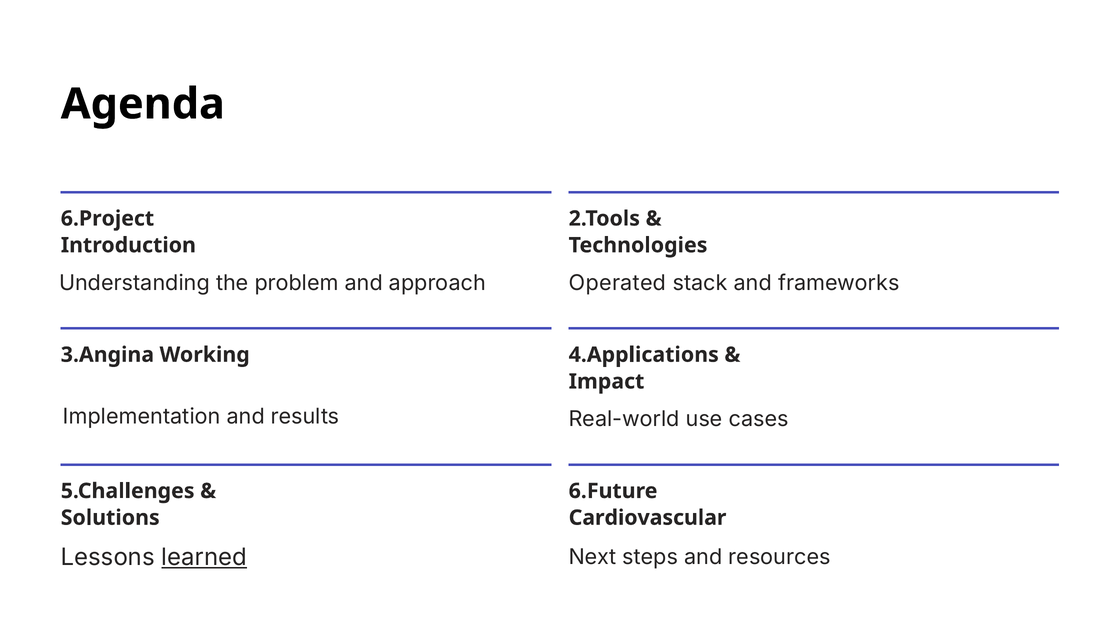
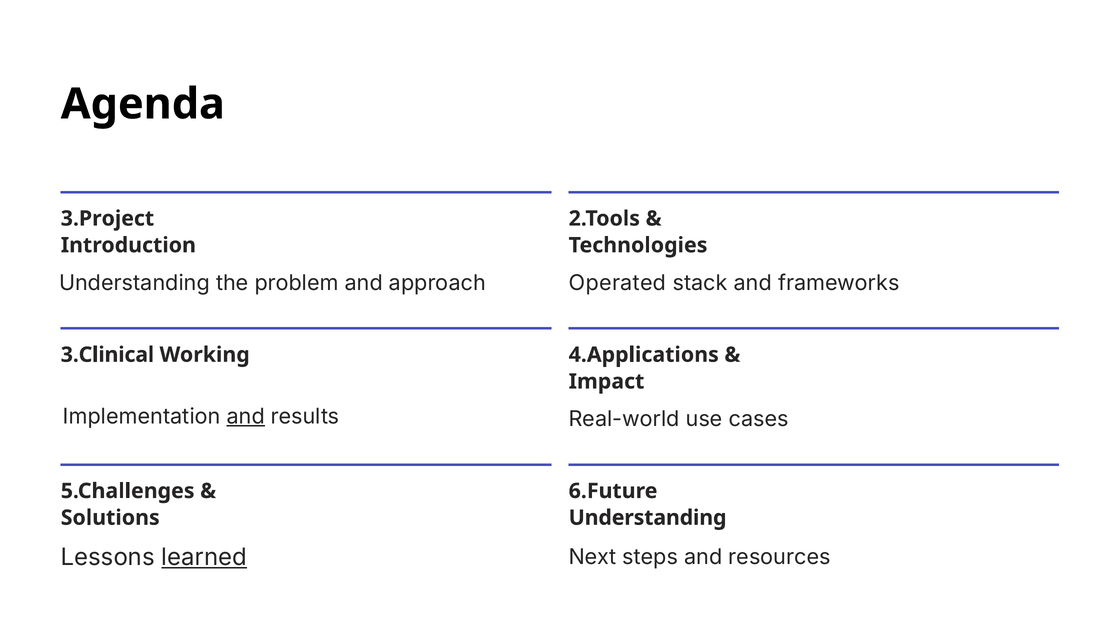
6.Project: 6.Project -> 3.Project
3.Angina: 3.Angina -> 3.Clinical
and at (246, 416) underline: none -> present
Cardiovascular at (648, 518): Cardiovascular -> Understanding
